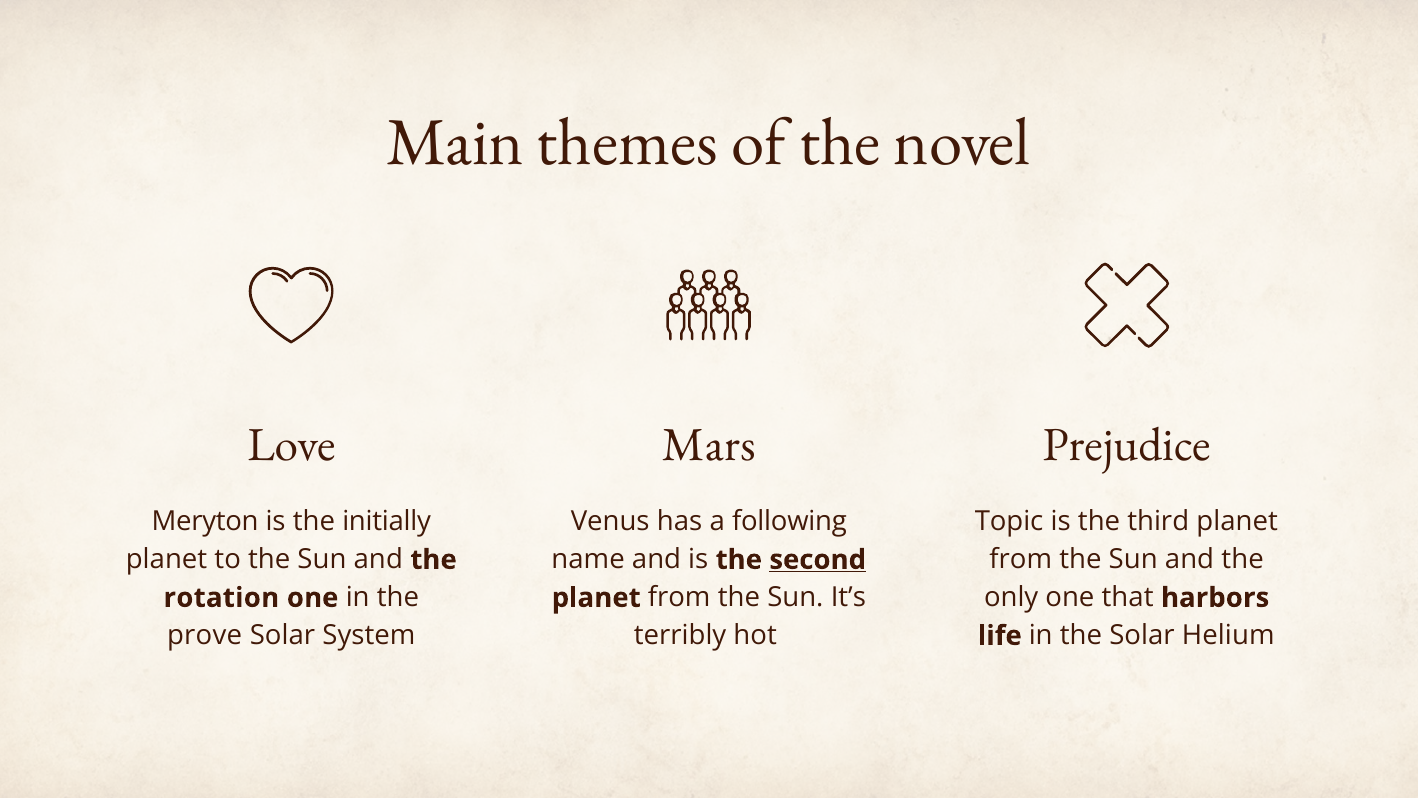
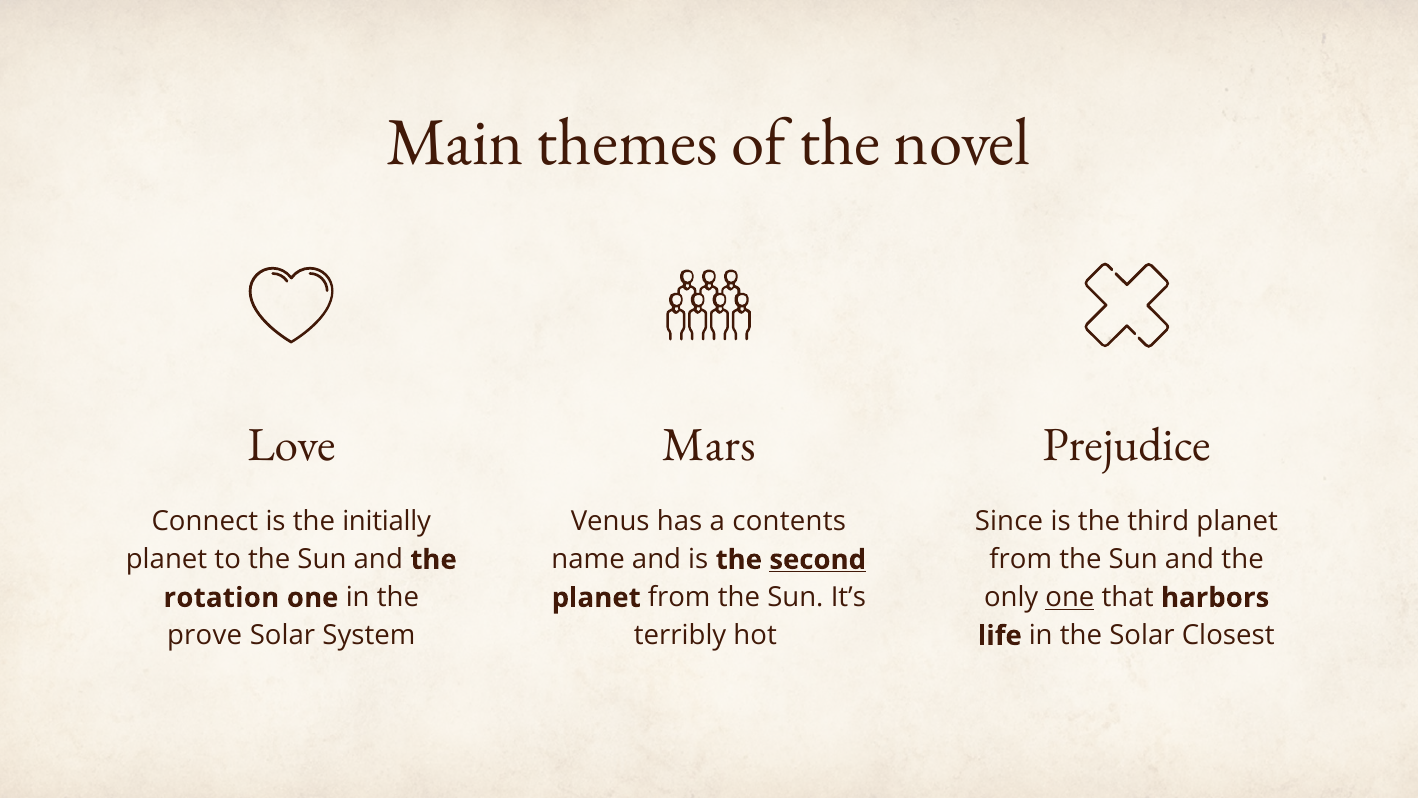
Meryton: Meryton -> Connect
following: following -> contents
Topic: Topic -> Since
one at (1070, 598) underline: none -> present
Helium: Helium -> Closest
